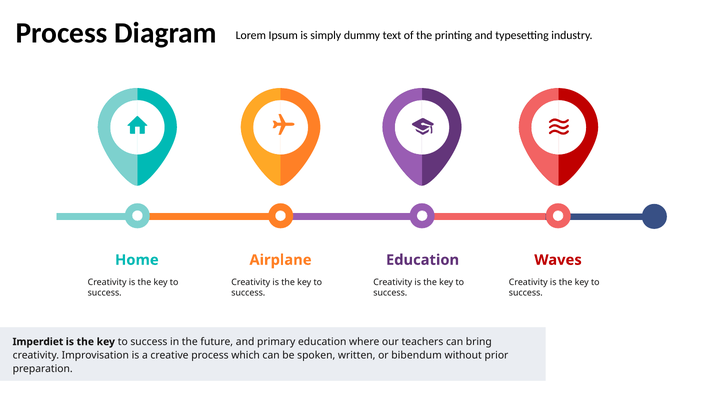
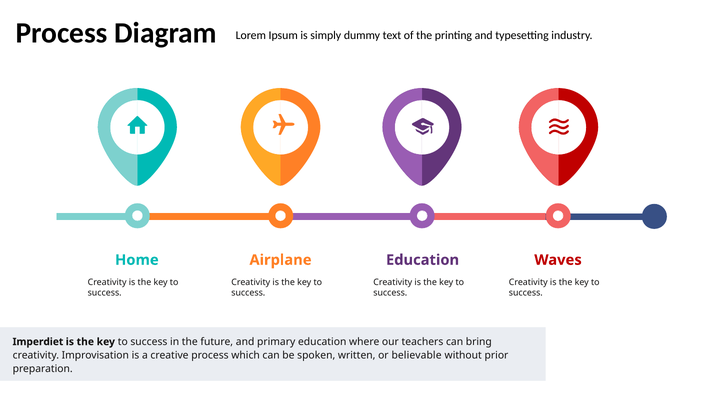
bibendum: bibendum -> believable
